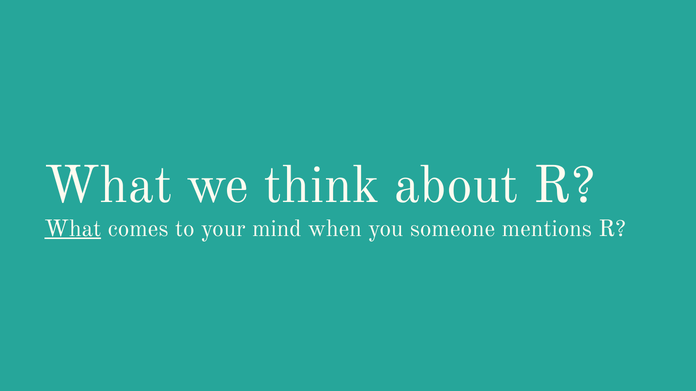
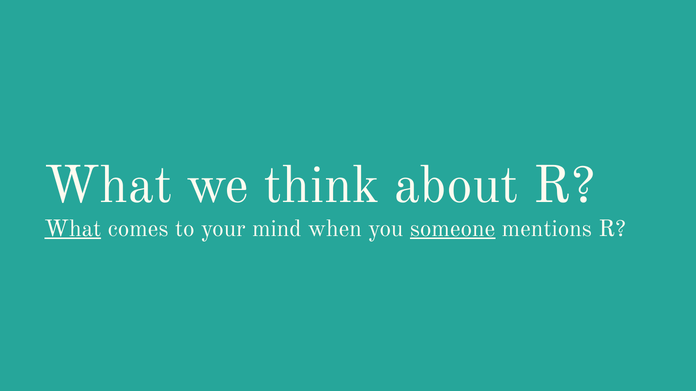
someone underline: none -> present
